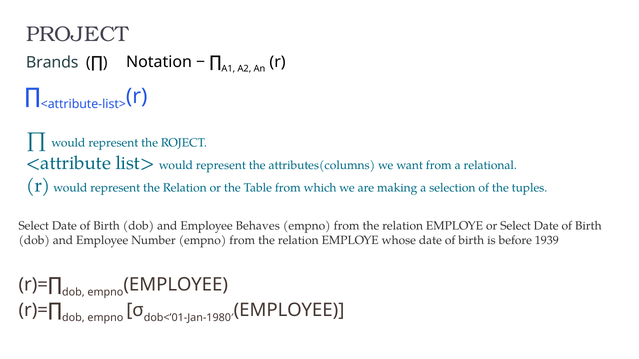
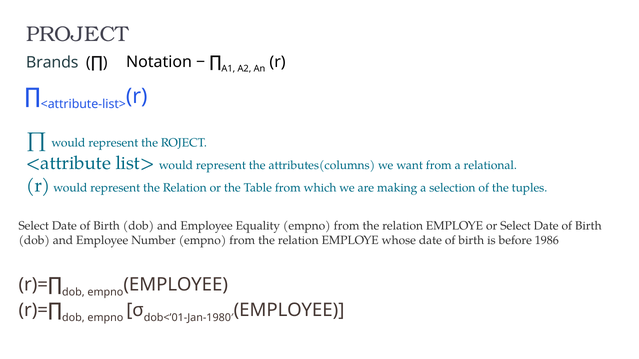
Behaves: Behaves -> Equality
1939: 1939 -> 1986
